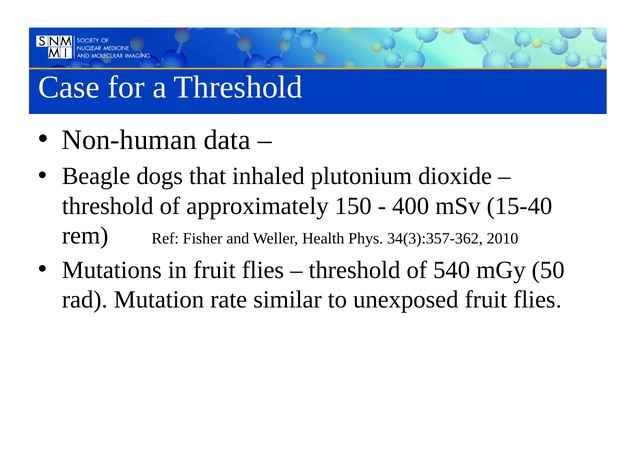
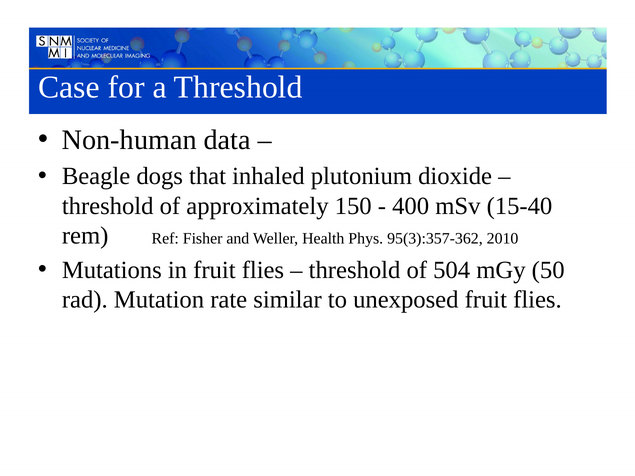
34(3):357-362: 34(3):357-362 -> 95(3):357-362
540: 540 -> 504
